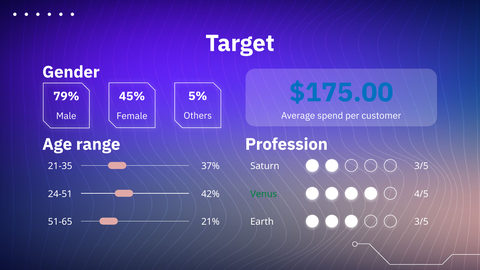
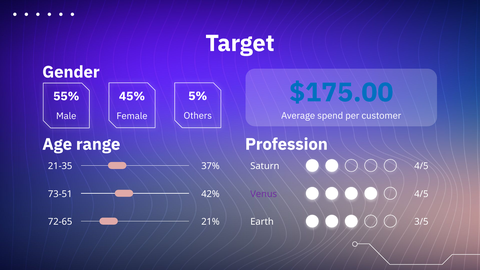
79%: 79% -> 55%
3/5 at (421, 166): 3/5 -> 4/5
24-51: 24-51 -> 73-51
Venus colour: green -> purple
51-65: 51-65 -> 72-65
